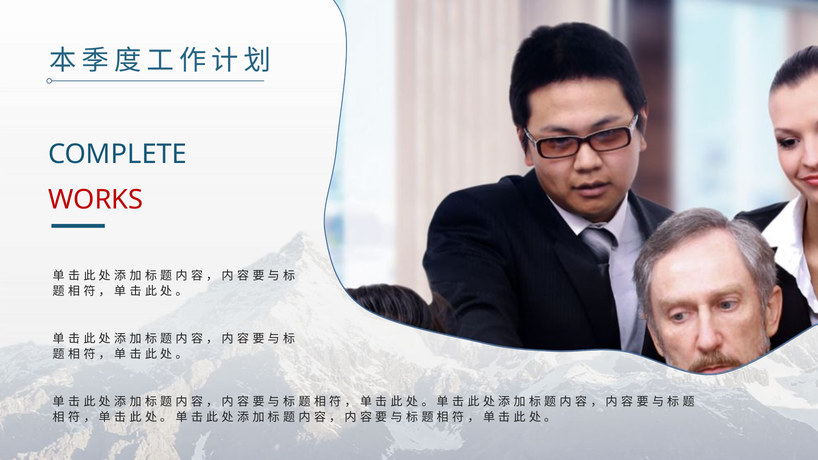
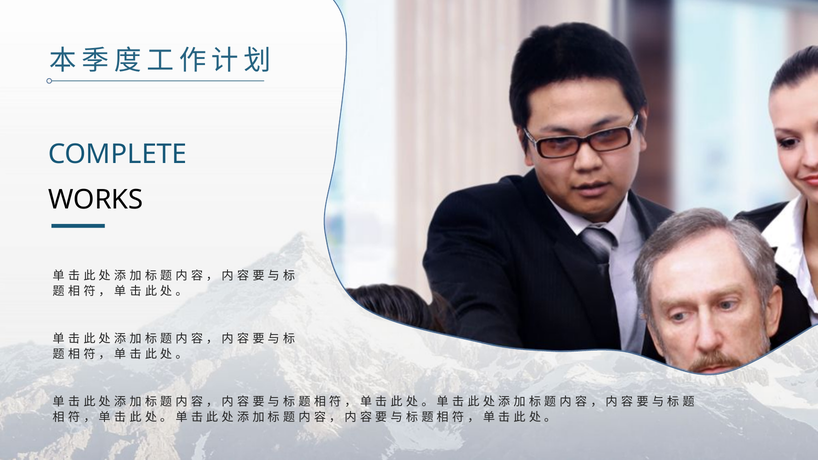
WORKS colour: red -> black
